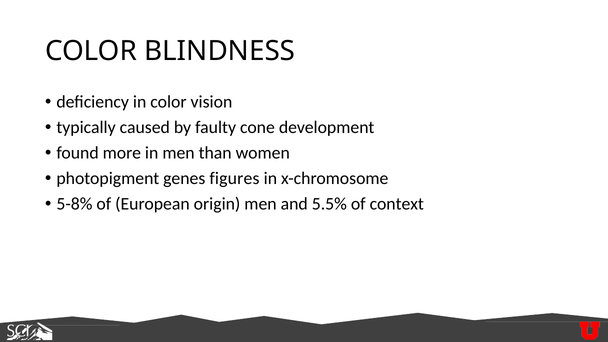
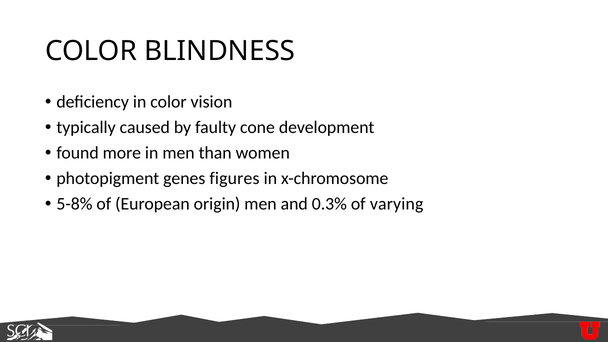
5.5%: 5.5% -> 0.3%
context: context -> varying
